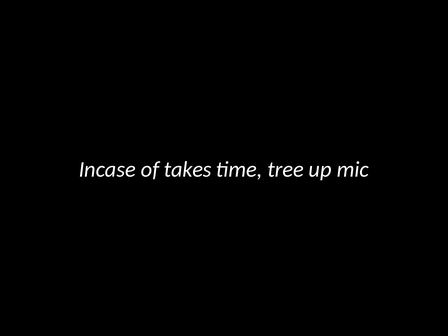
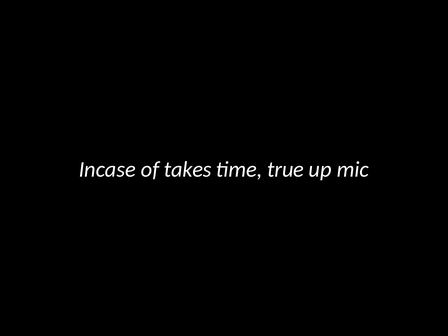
tree: tree -> true
